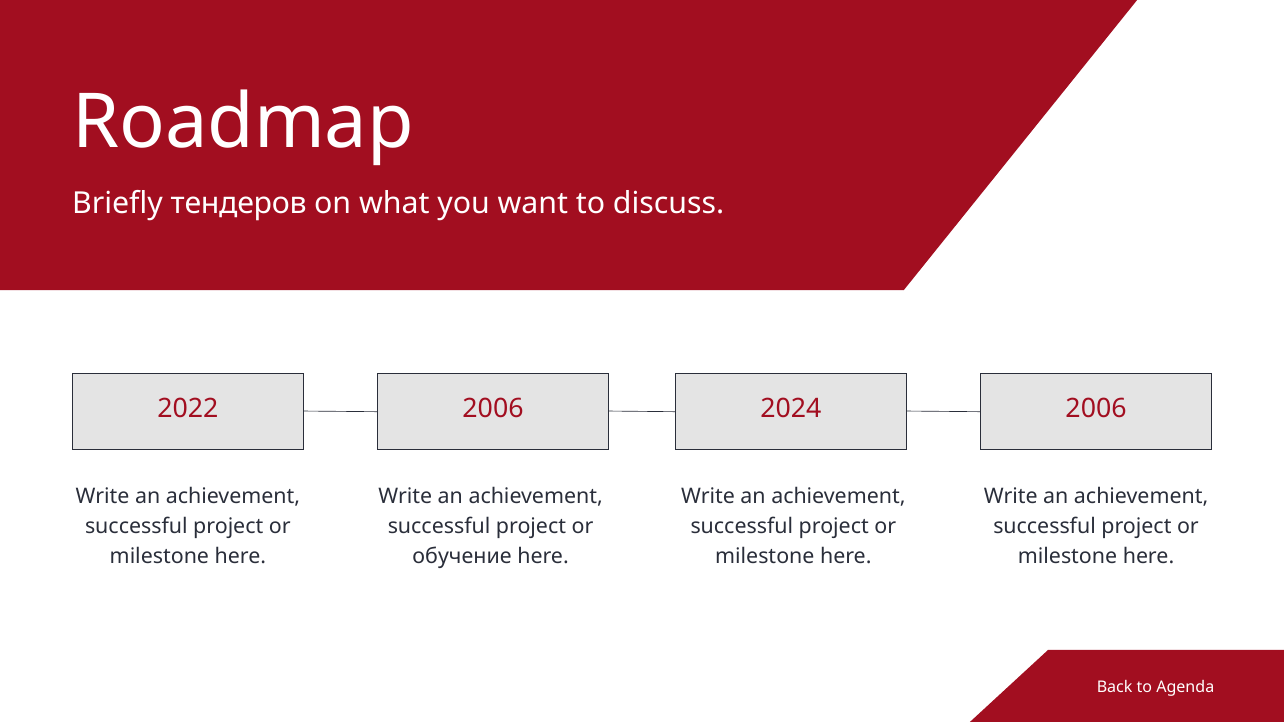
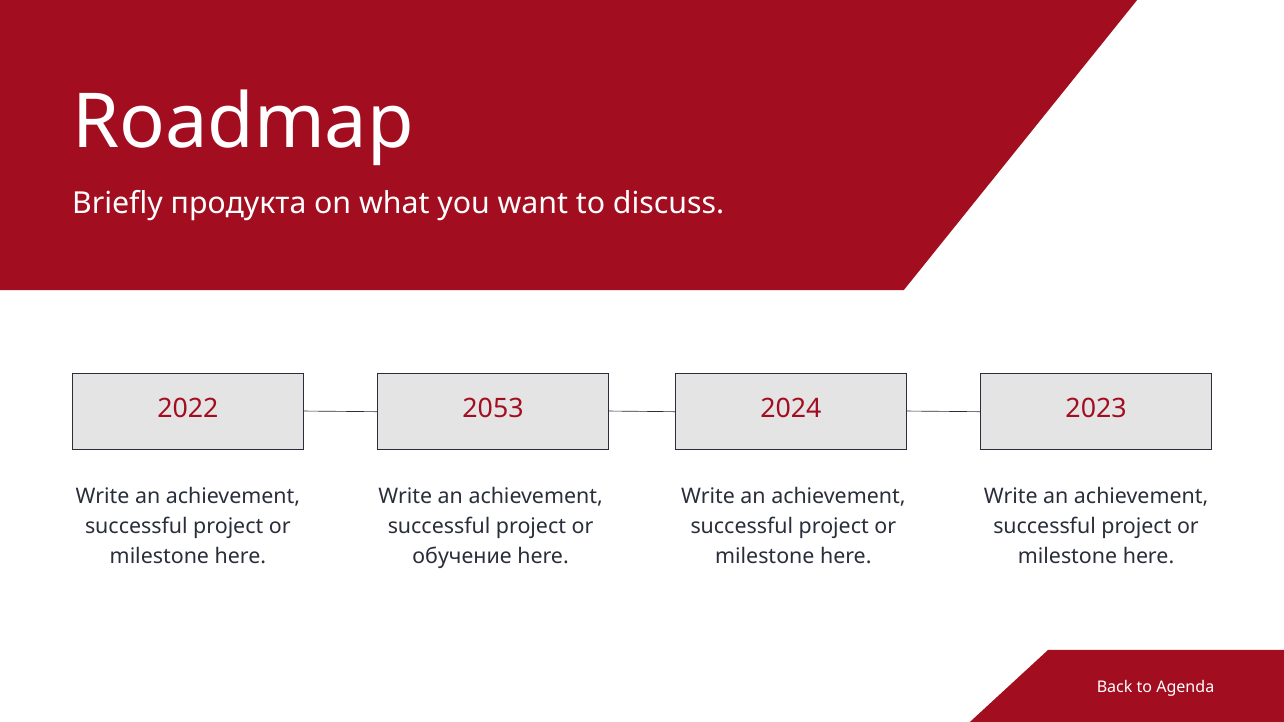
тендеров: тендеров -> продукта
2022 2006: 2006 -> 2053
2024 2006: 2006 -> 2023
